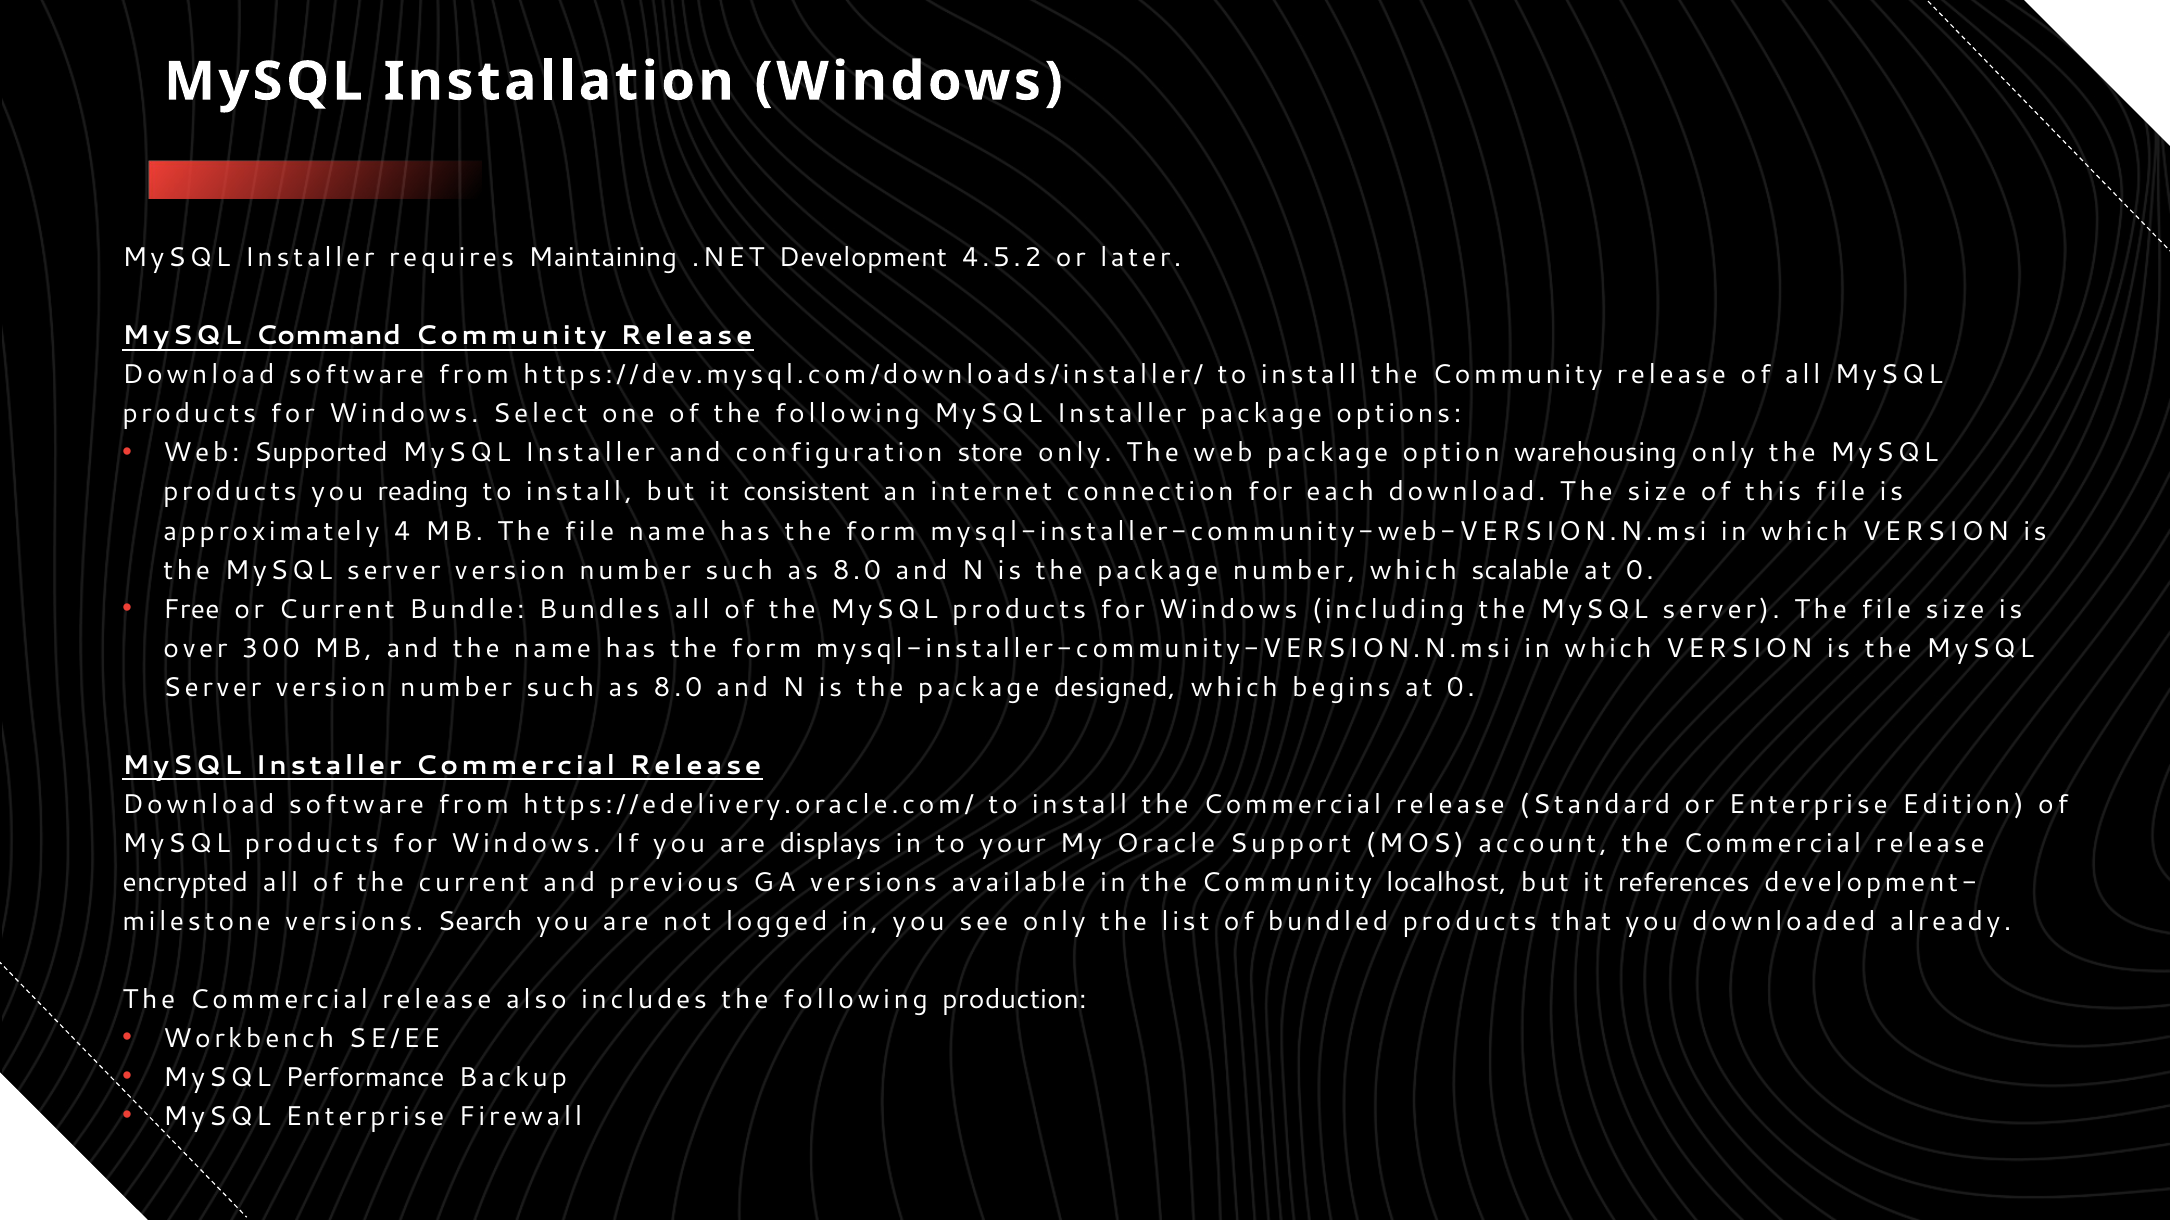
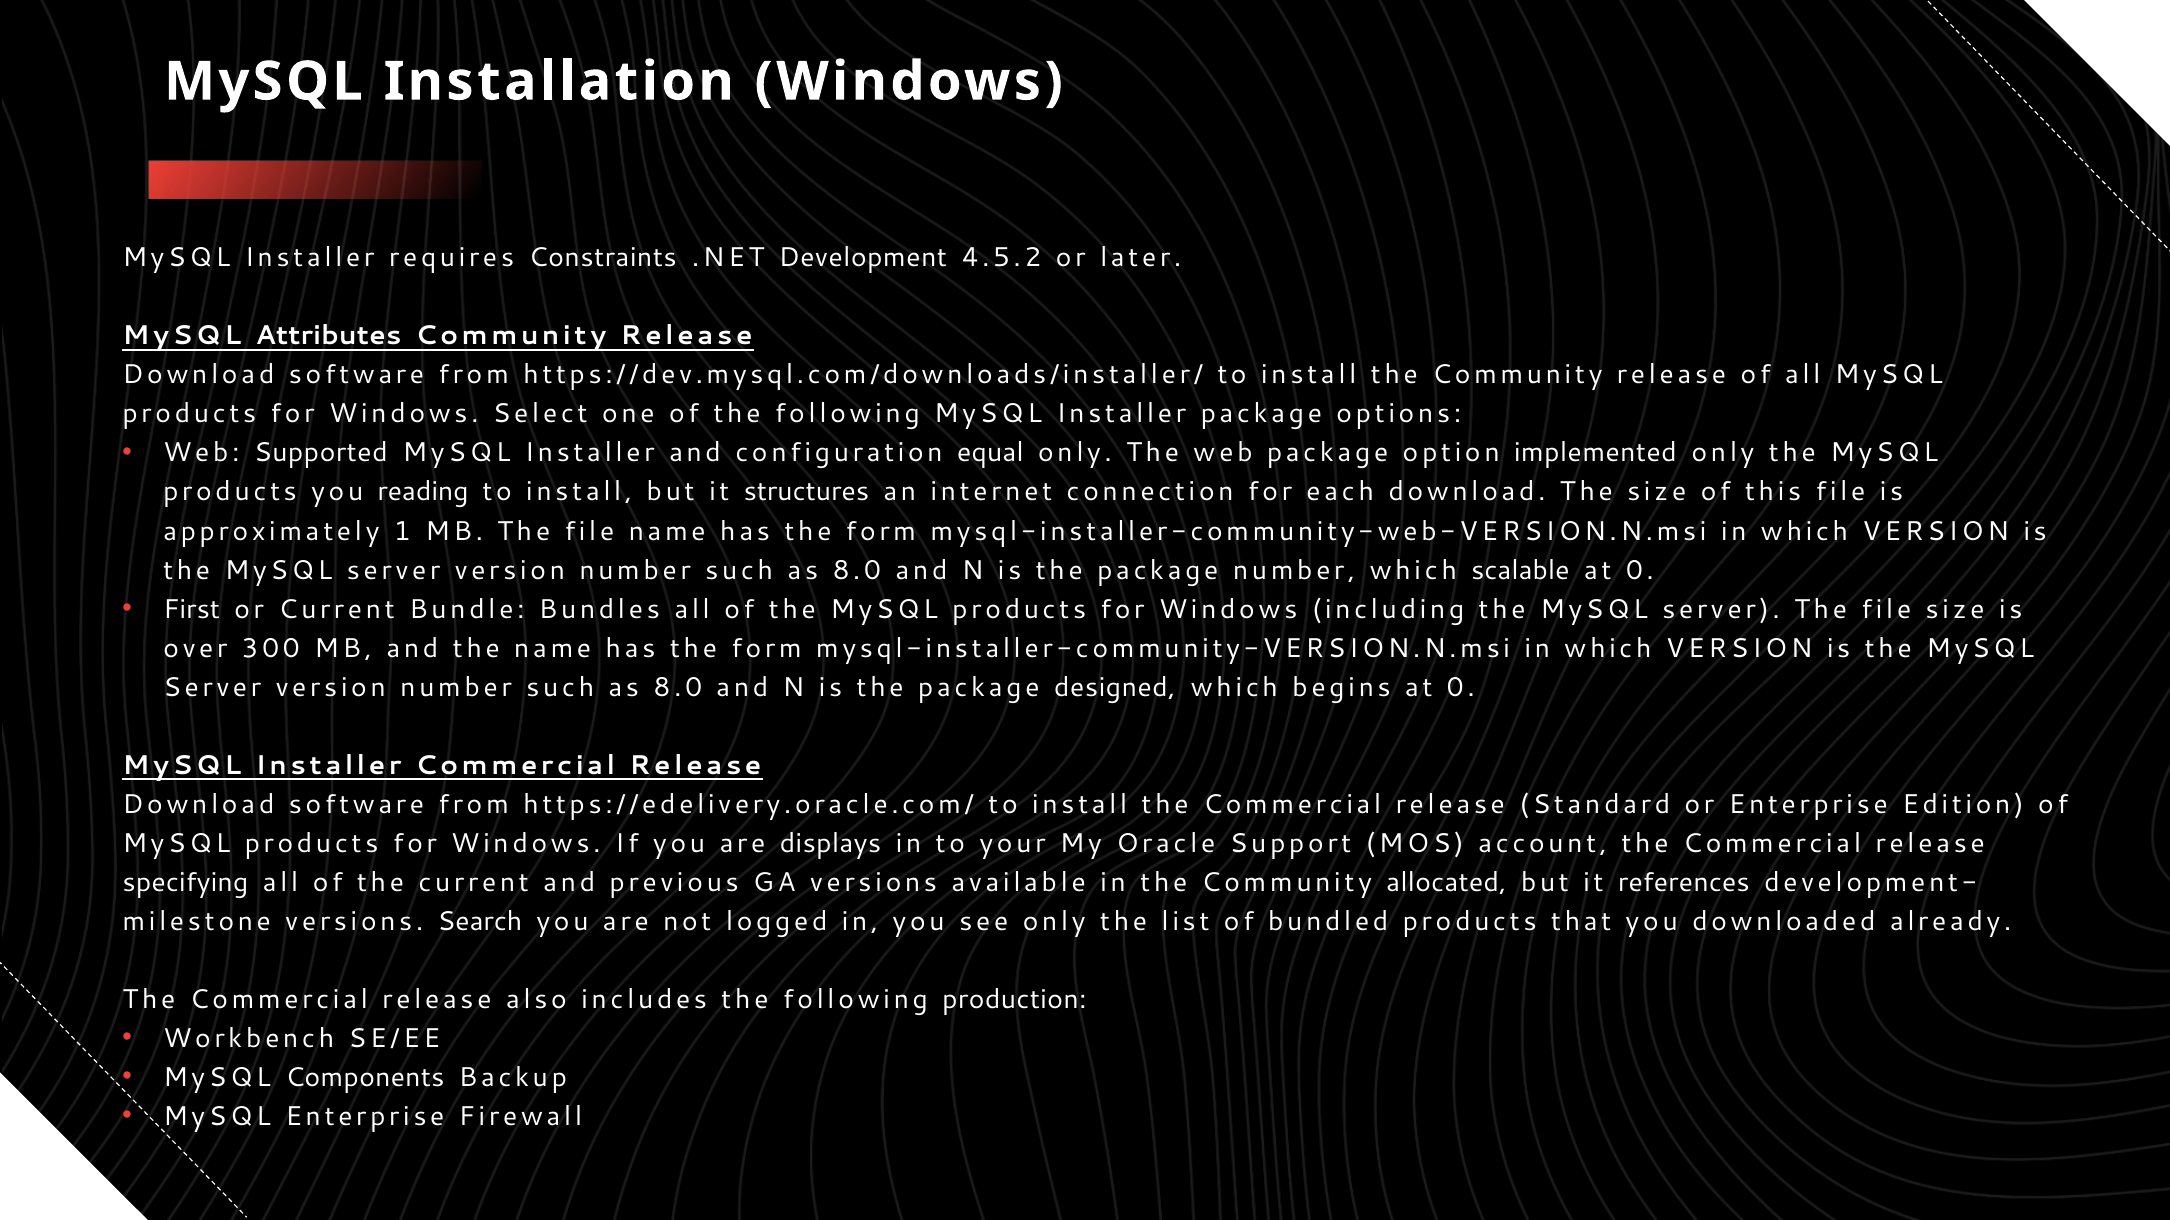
Maintaining: Maintaining -> Constraints
Command: Command -> Attributes
store: store -> equal
warehousing: warehousing -> implemented
consistent: consistent -> structures
4: 4 -> 1
Free: Free -> First
encrypted: encrypted -> specifying
localhost: localhost -> allocated
Performance: Performance -> Components
